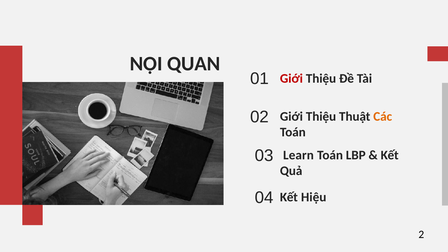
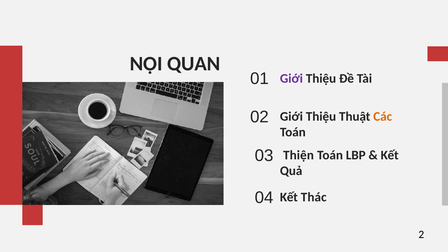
Giới at (291, 78) colour: red -> purple
Learn: Learn -> Thiện
Hiệu: Hiệu -> Thác
